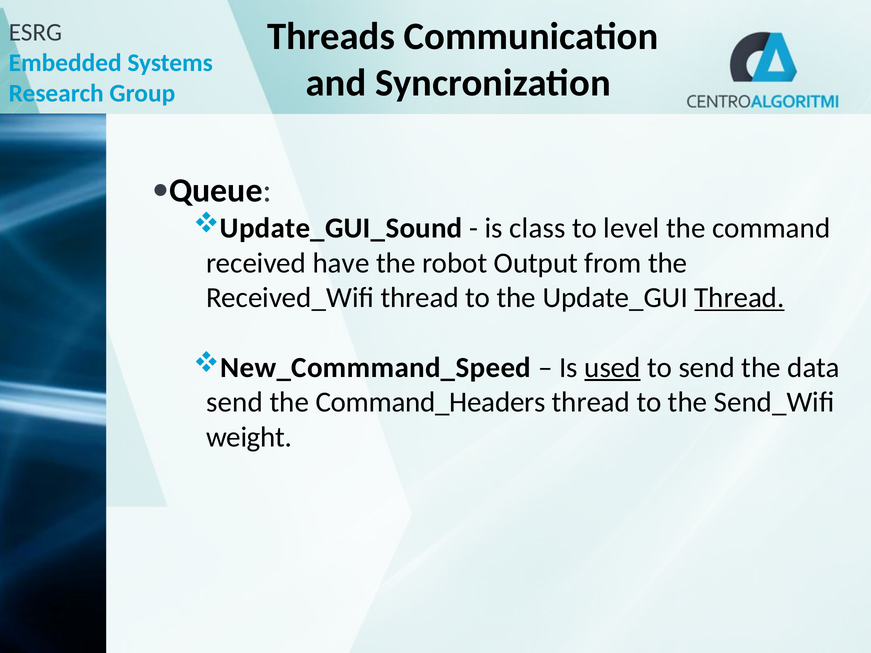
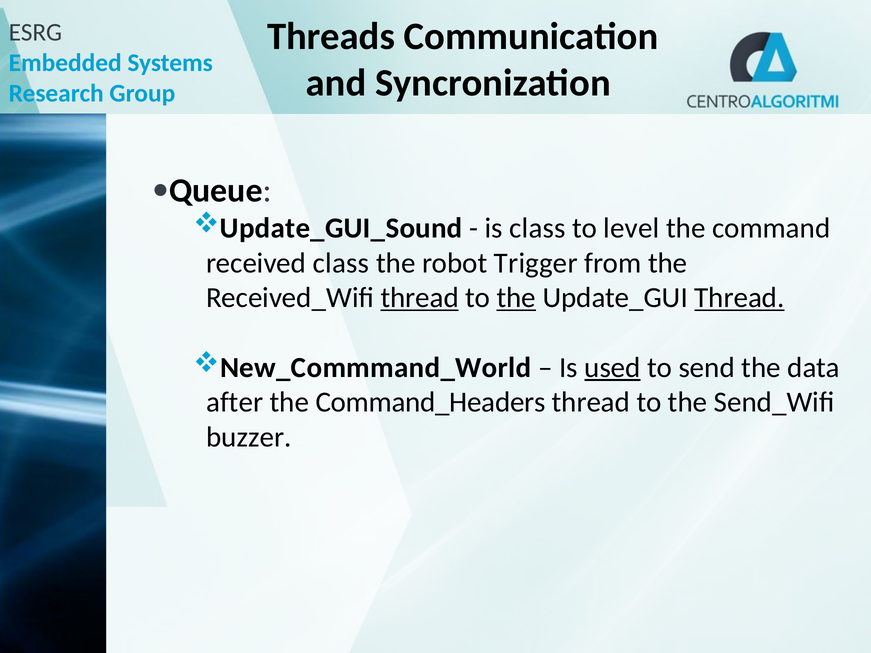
received have: have -> class
Output: Output -> Trigger
thread at (420, 298) underline: none -> present
the at (516, 298) underline: none -> present
New_Commmand_Speed: New_Commmand_Speed -> New_Commmand_World
send at (235, 402): send -> after
weight: weight -> buzzer
